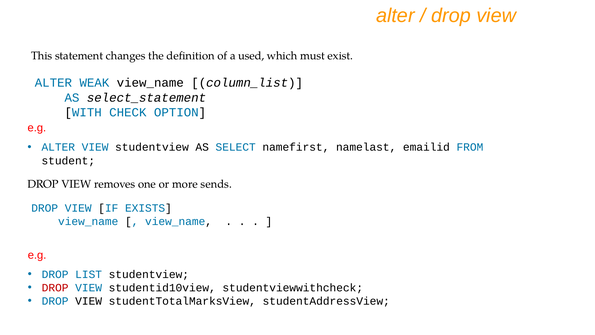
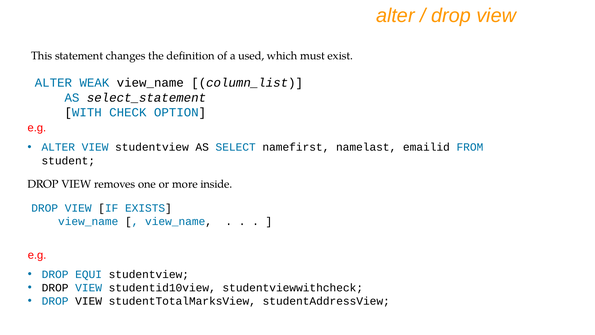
sends: sends -> inside
LIST: LIST -> EQUI
DROP at (55, 288) colour: red -> black
